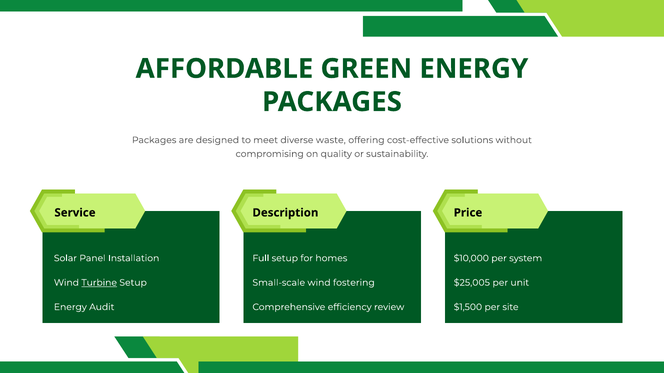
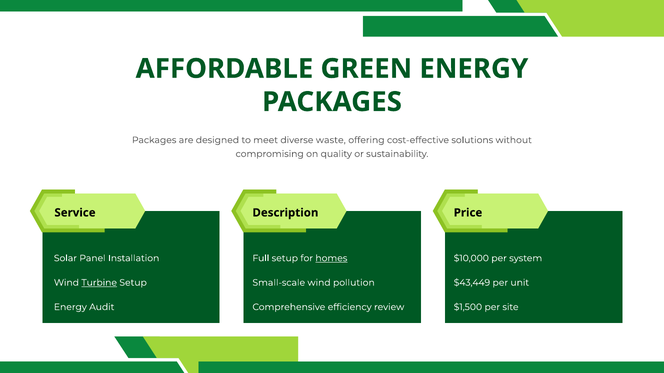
homes underline: none -> present
fostering: fostering -> pollution
$25,005: $25,005 -> $43,449
